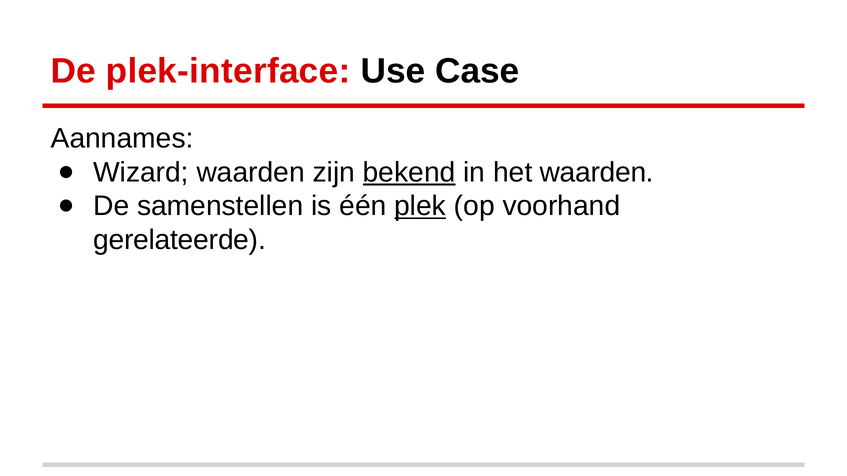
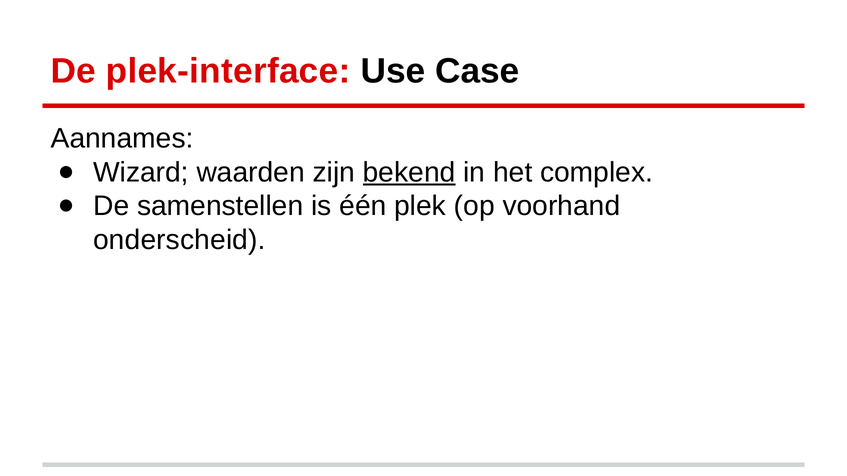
het waarden: waarden -> complex
plek underline: present -> none
gerelateerde: gerelateerde -> onderscheid
